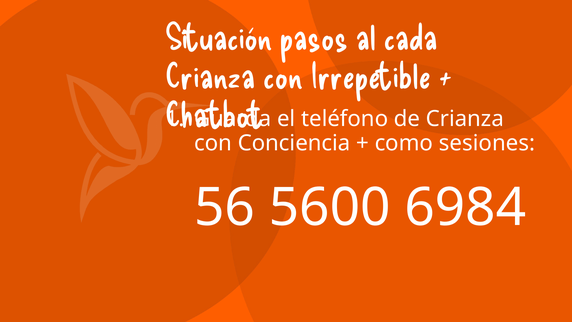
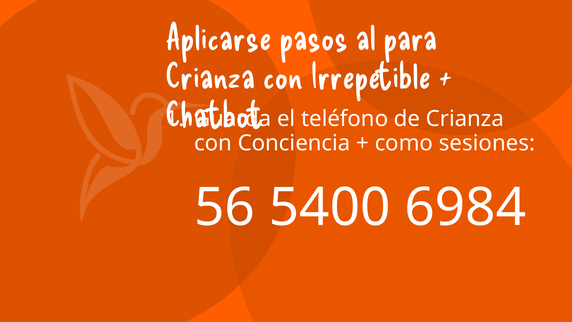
Situación: Situación -> Aplicarse
cada: cada -> para
5600: 5600 -> 5400
